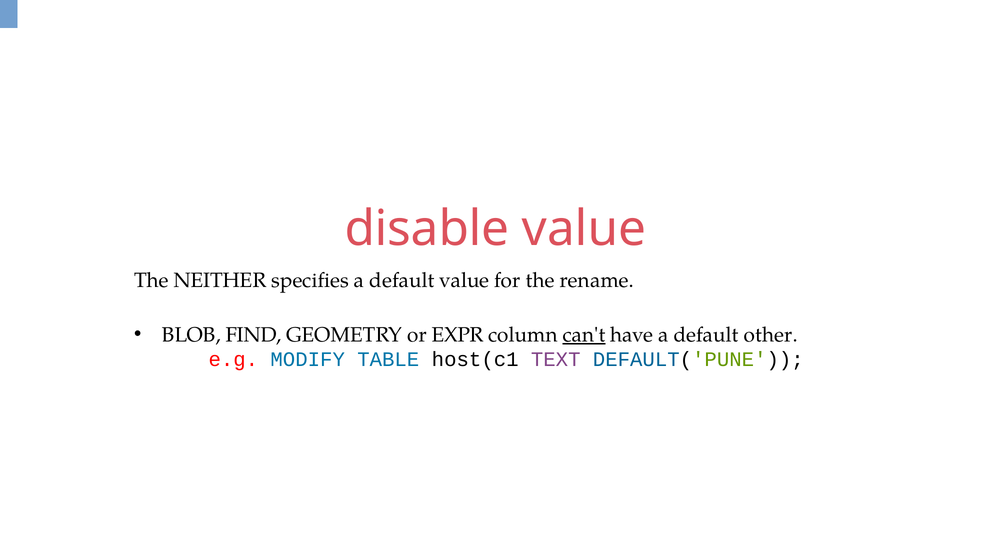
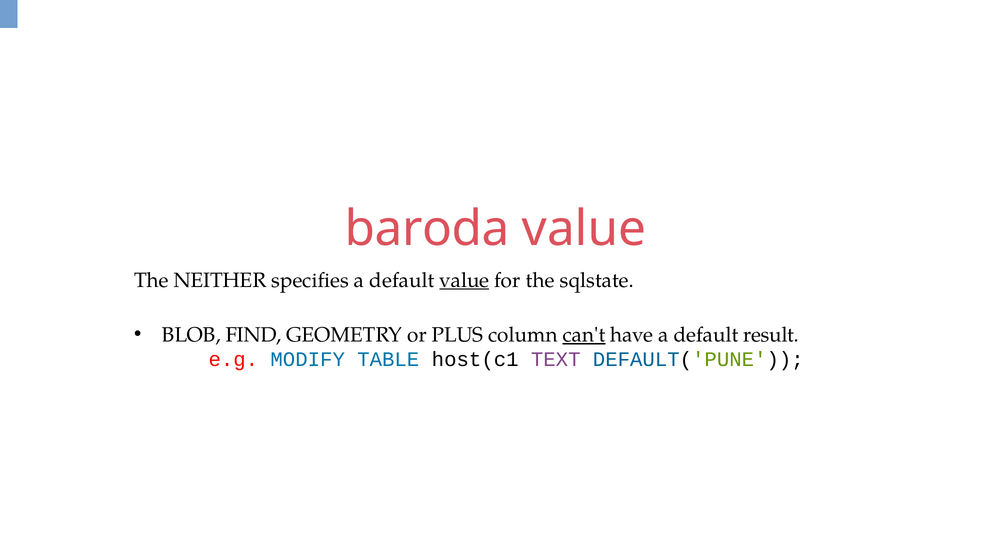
disable: disable -> baroda
value at (464, 280) underline: none -> present
rename: rename -> sqlstate
EXPR: EXPR -> PLUS
other: other -> result
